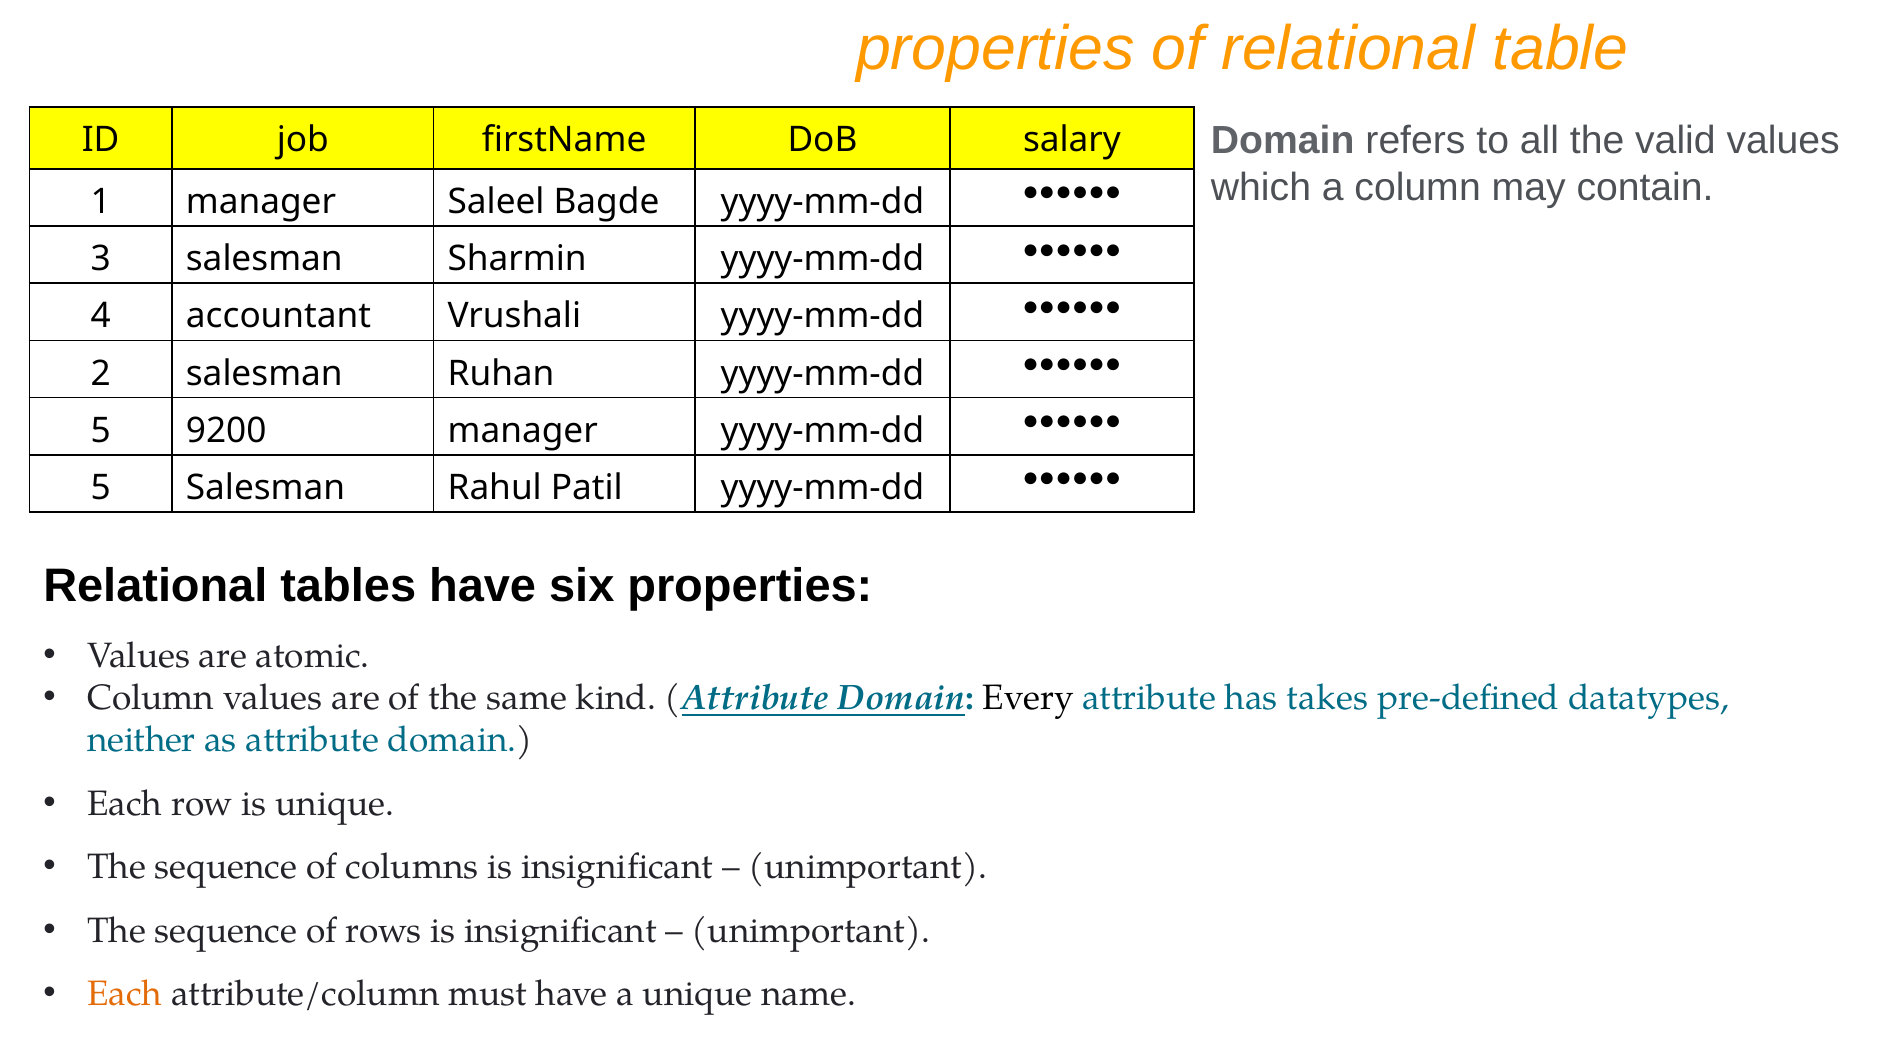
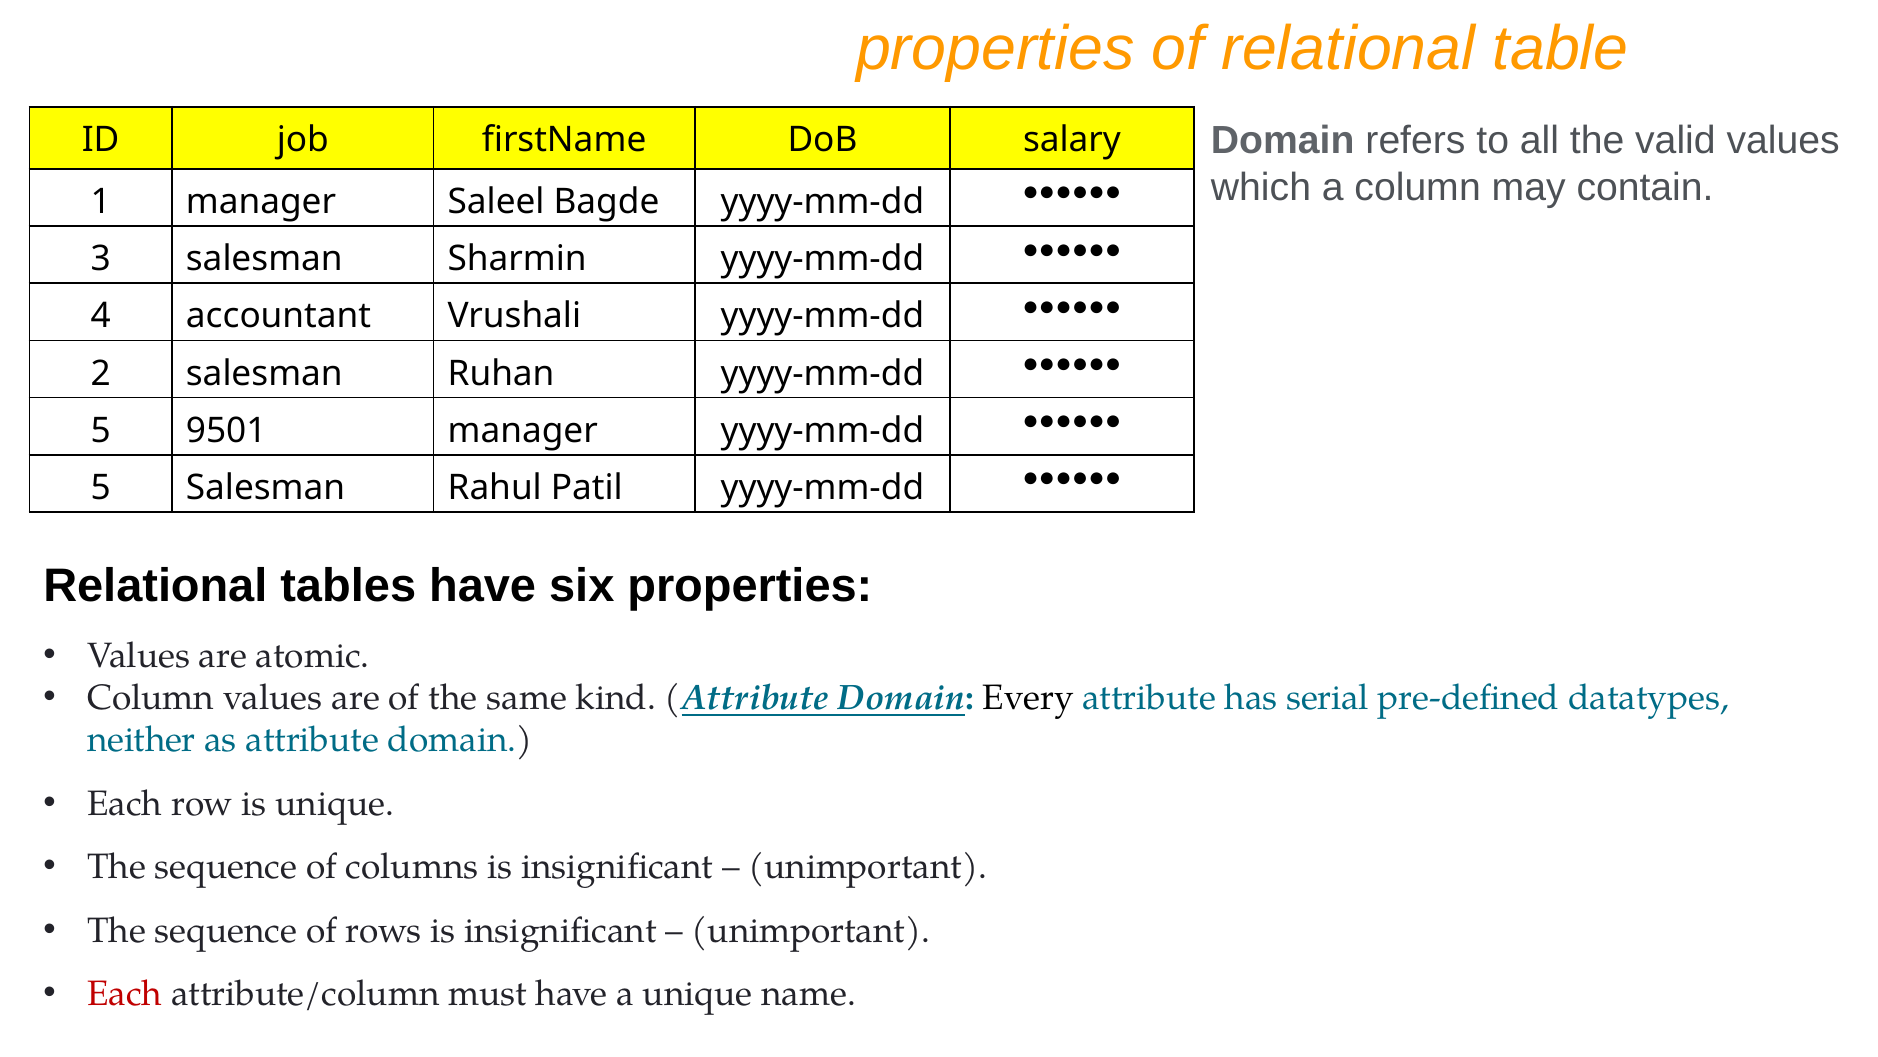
9200: 9200 -> 9501
takes: takes -> serial
Each at (125, 993) colour: orange -> red
